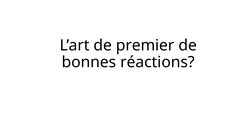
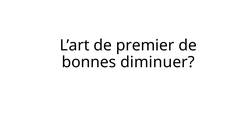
réactions: réactions -> diminuer
